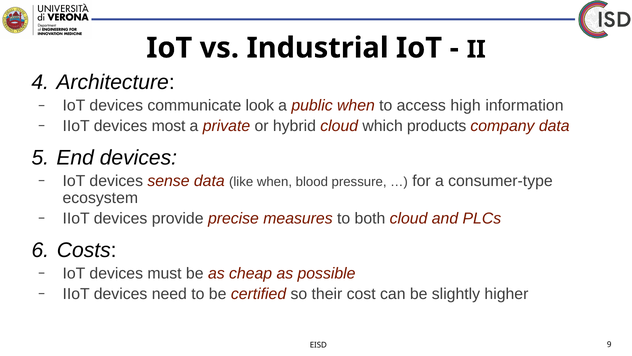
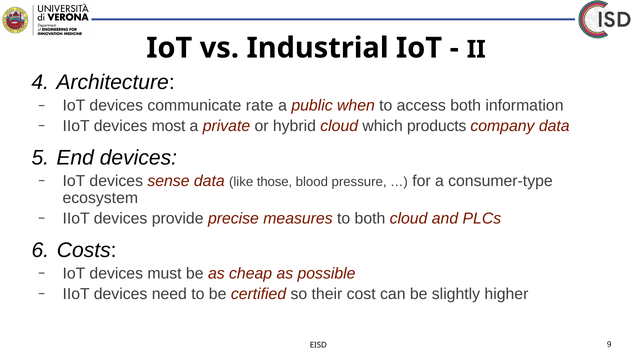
look: look -> rate
access high: high -> both
like when: when -> those
